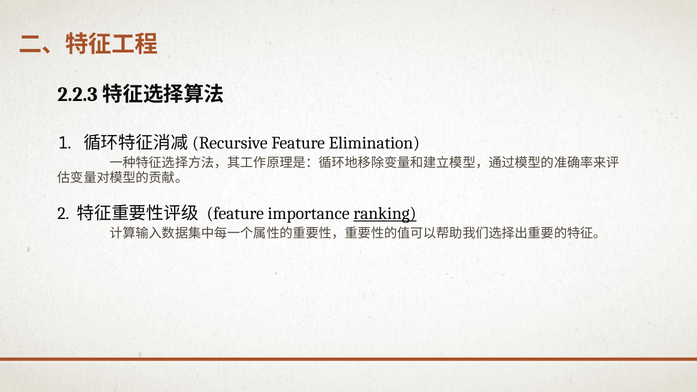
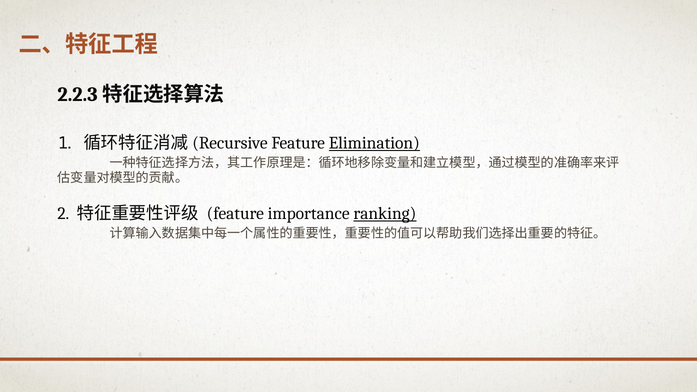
Elimination underline: none -> present
